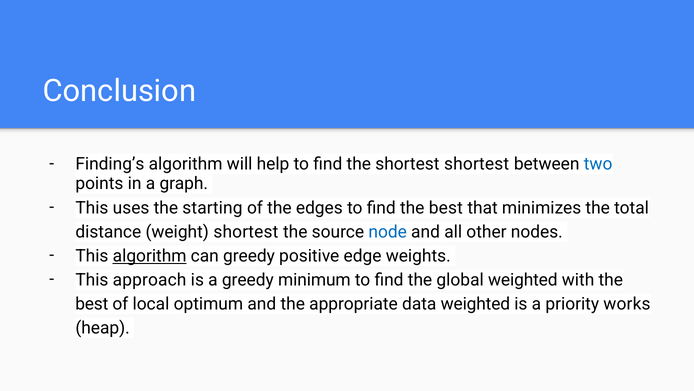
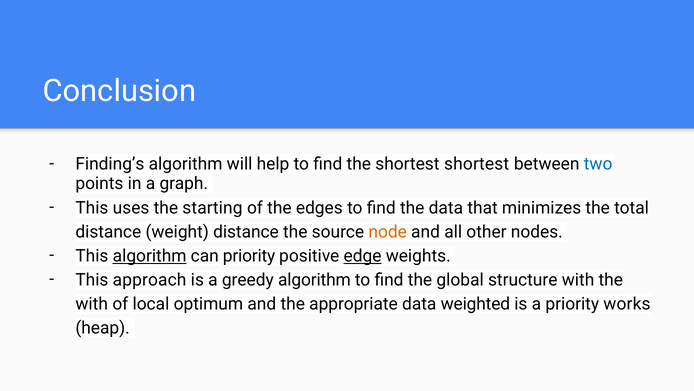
find the best: best -> data
weight shortest: shortest -> distance
node colour: blue -> orange
can greedy: greedy -> priority
edge underline: none -> present
greedy minimum: minimum -> algorithm
global weighted: weighted -> structure
best at (92, 304): best -> with
